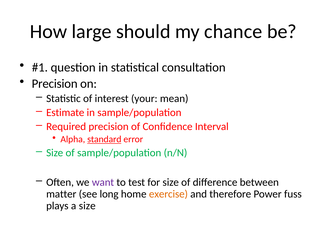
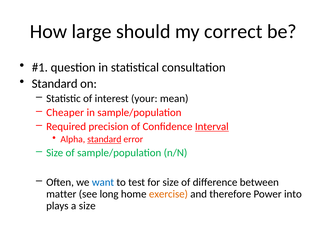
chance: chance -> correct
Precision at (55, 84): Precision -> Standard
Estimate: Estimate -> Cheaper
Interval underline: none -> present
want colour: purple -> blue
fuss: fuss -> into
